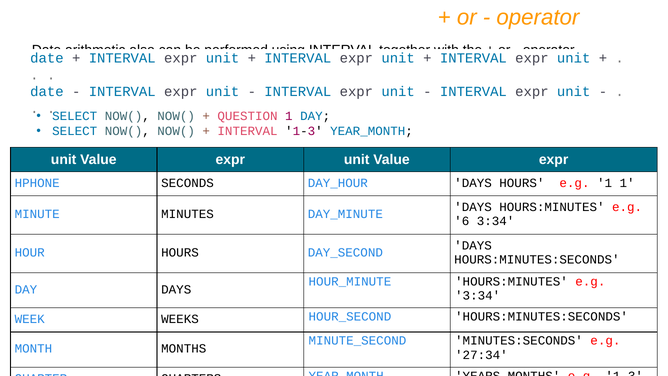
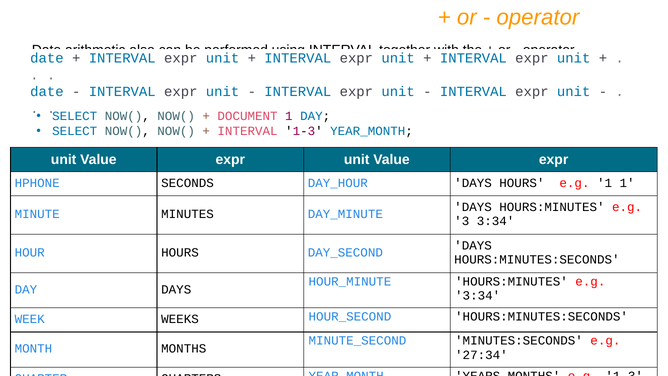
QUESTION: QUESTION -> DOCUMENT
6: 6 -> 3
